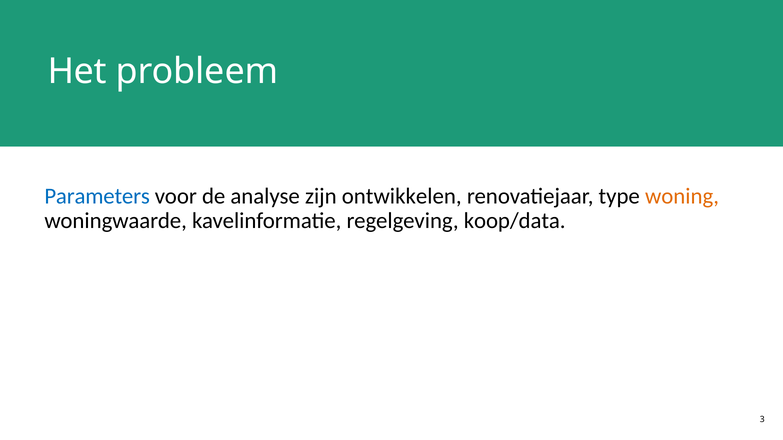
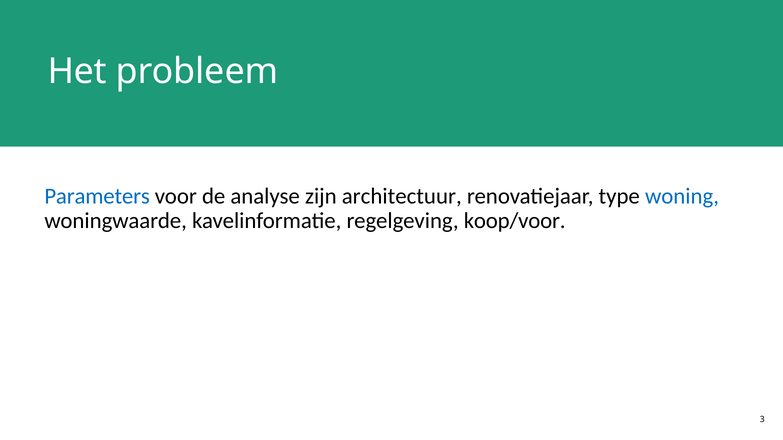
ontwikkelen: ontwikkelen -> architectuur
woning colour: orange -> blue
koop/data: koop/data -> koop/voor
